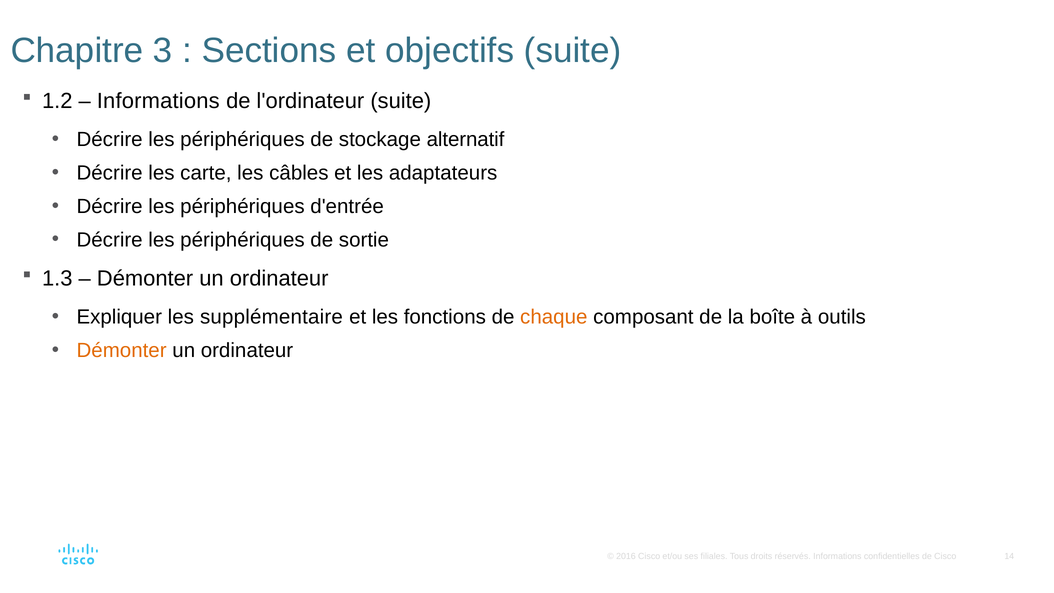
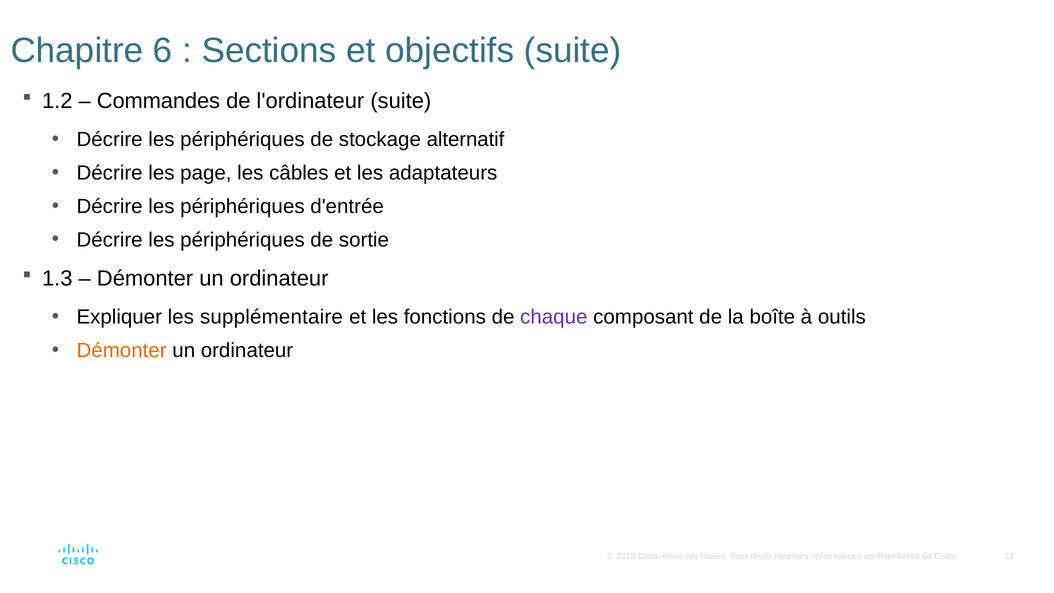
3: 3 -> 6
Informations at (158, 101): Informations -> Commandes
carte: carte -> page
chaque colour: orange -> purple
